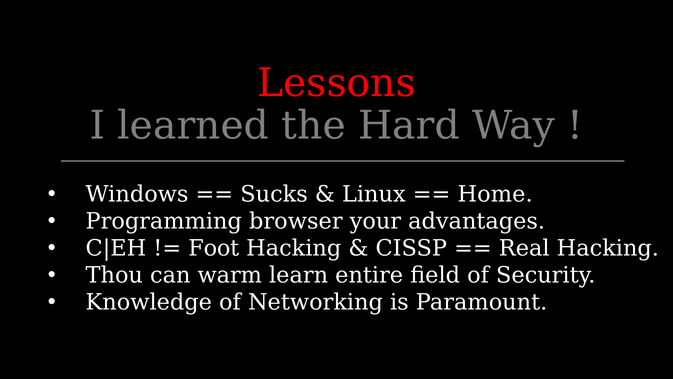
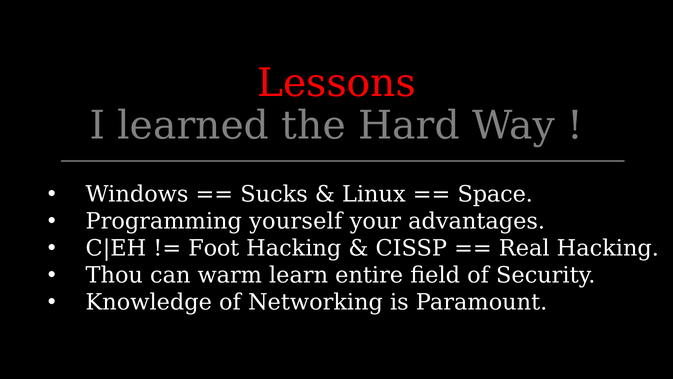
Home: Home -> Space
browser: browser -> yourself
